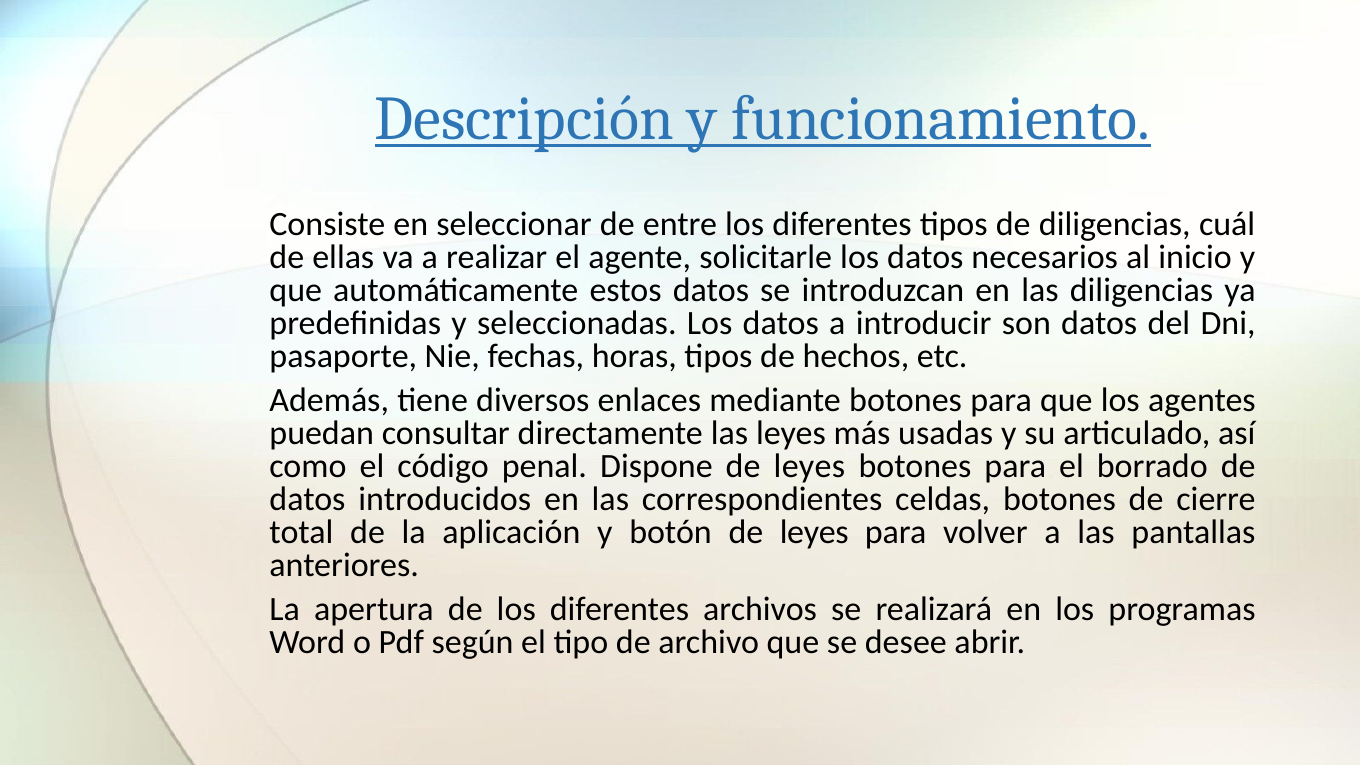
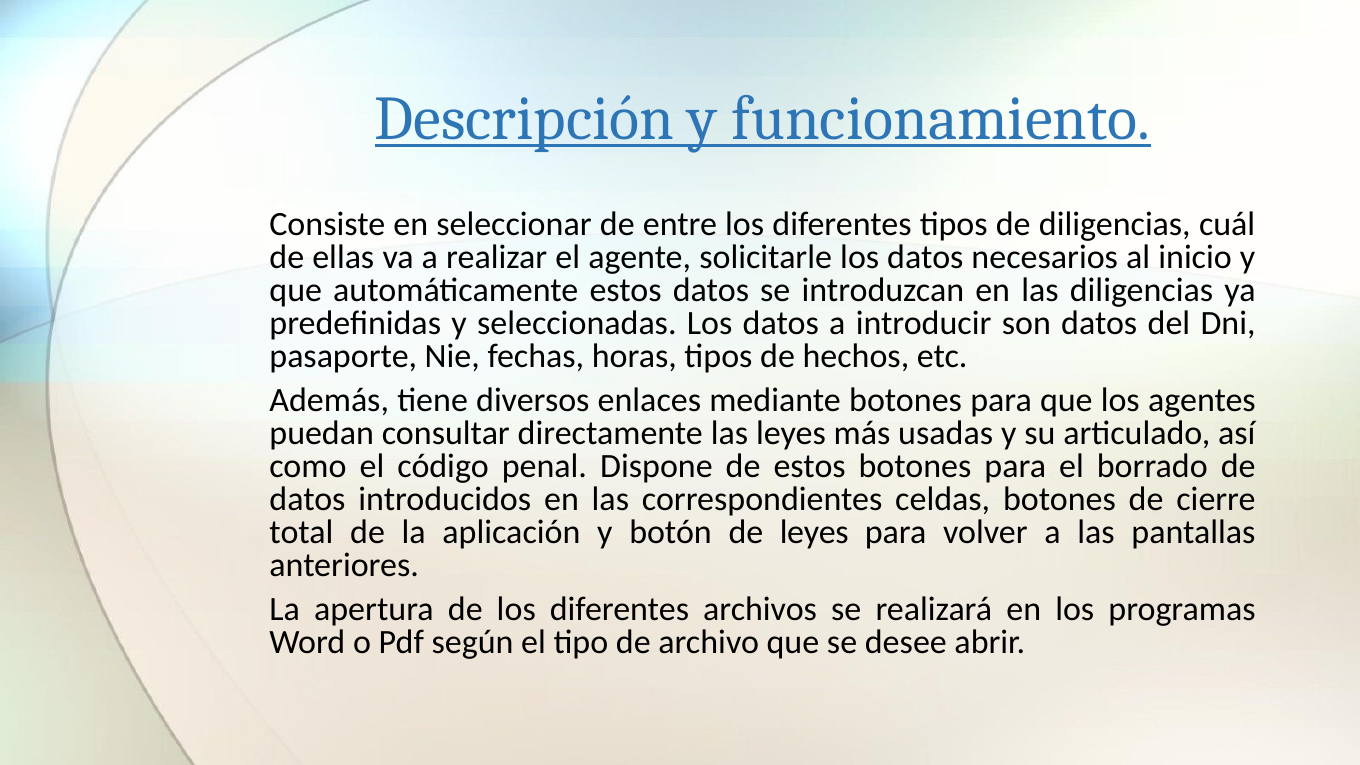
Dispone de leyes: leyes -> estos
